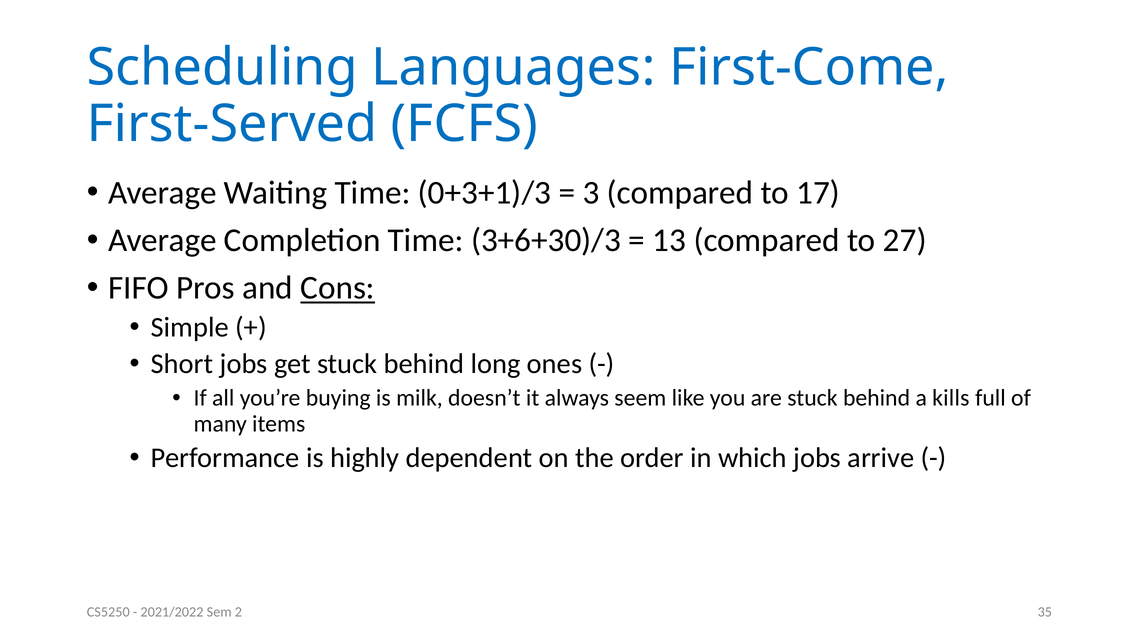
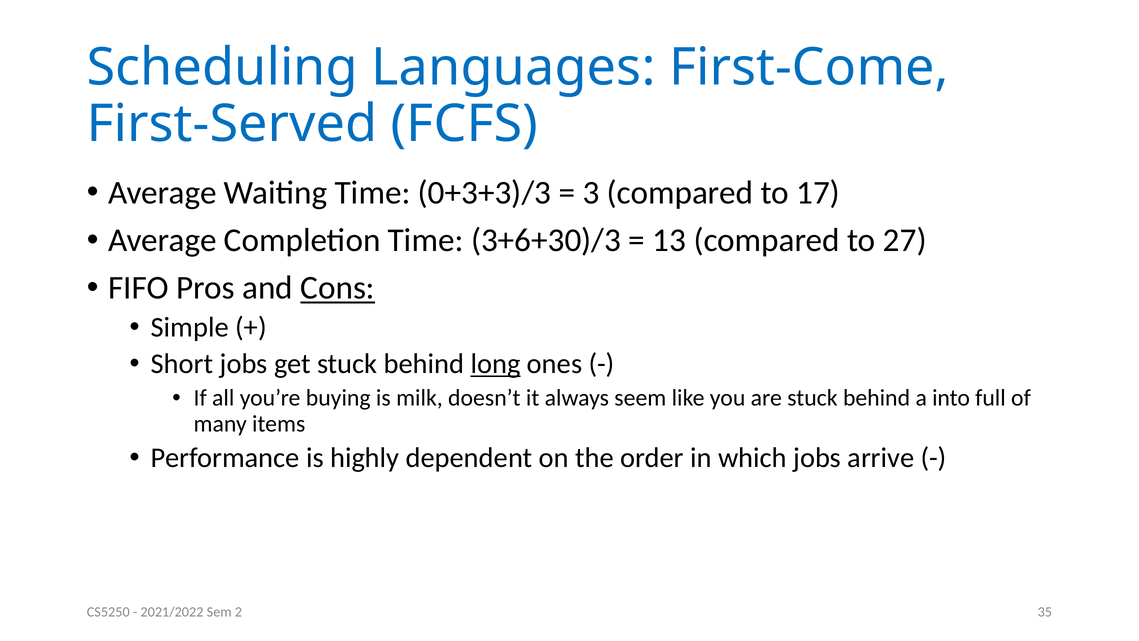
0+3+1)/3: 0+3+1)/3 -> 0+3+3)/3
long underline: none -> present
kills: kills -> into
